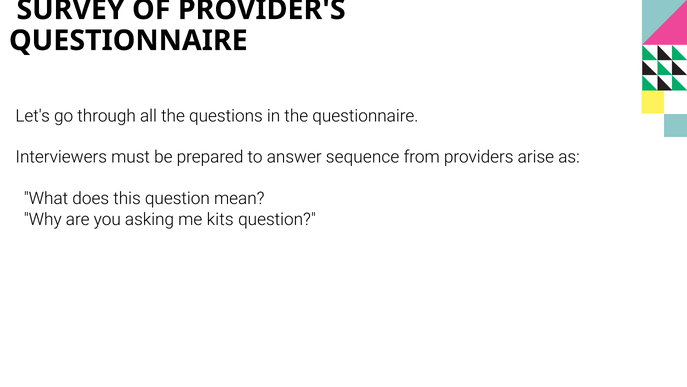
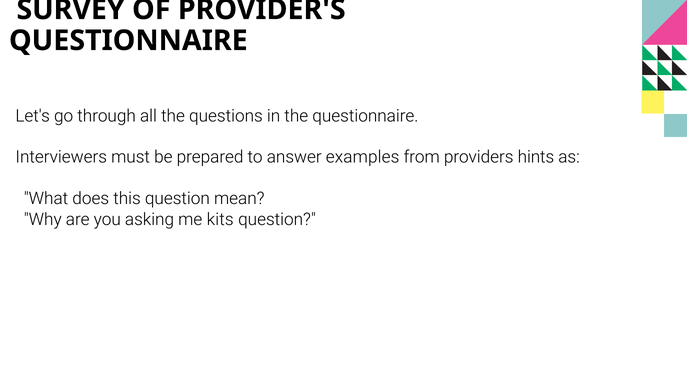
sequence: sequence -> examples
arise: arise -> hints
